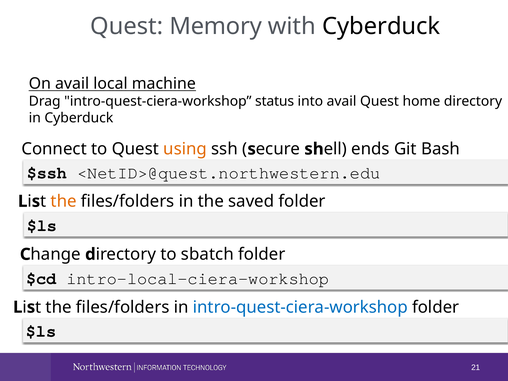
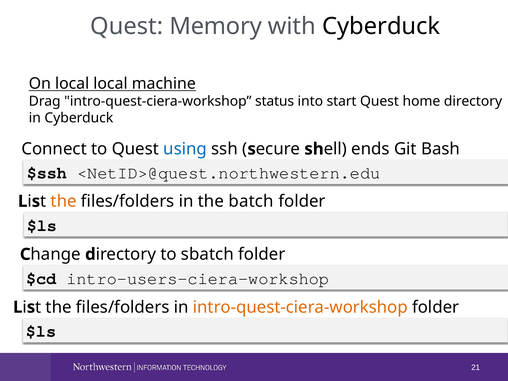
On avail: avail -> local
into avail: avail -> start
using colour: orange -> blue
saved: saved -> batch
intro-local-ciera-workshop: intro-local-ciera-workshop -> intro-users-ciera-workshop
intro-quest-ciera-workshop at (300, 307) colour: blue -> orange
